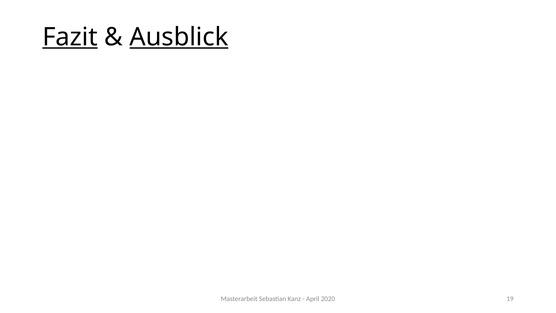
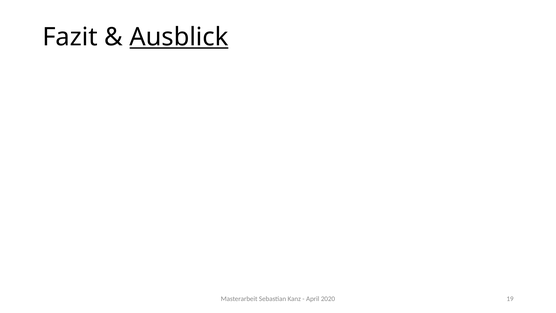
Fazit underline: present -> none
